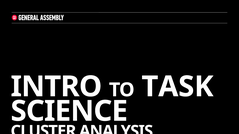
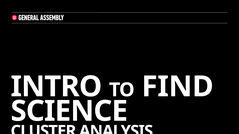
TASK: TASK -> FIND
